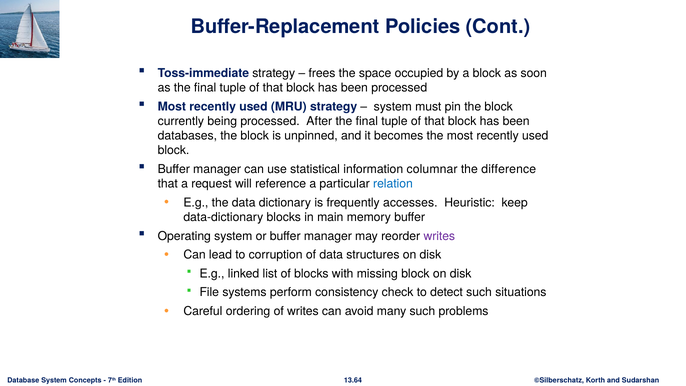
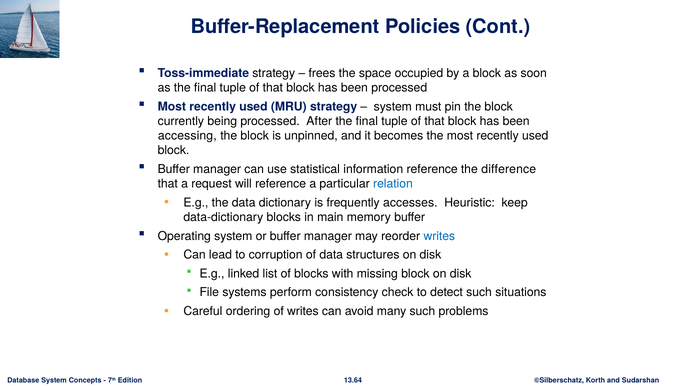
databases: databases -> accessing
information columnar: columnar -> reference
writes at (439, 236) colour: purple -> blue
